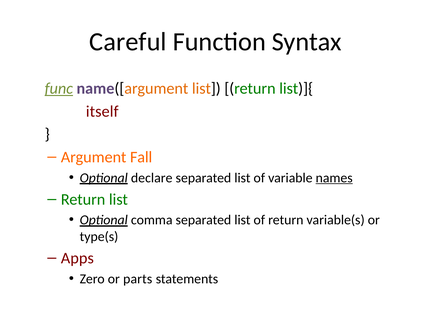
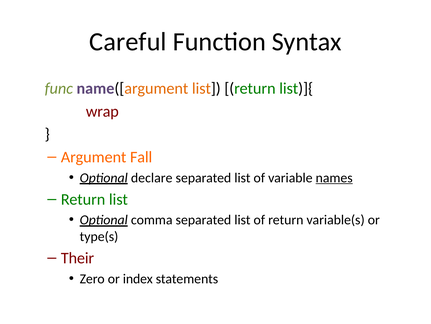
func underline: present -> none
itself: itself -> wrap
Apps: Apps -> Their
parts: parts -> index
